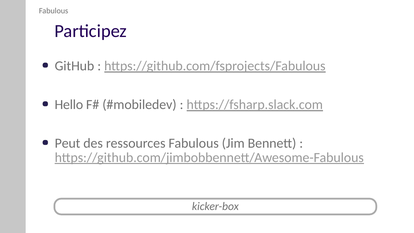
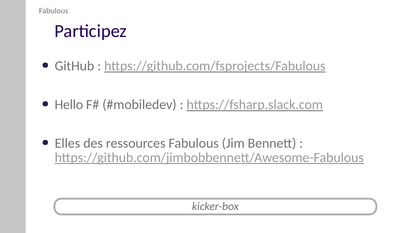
Peut: Peut -> Elles
